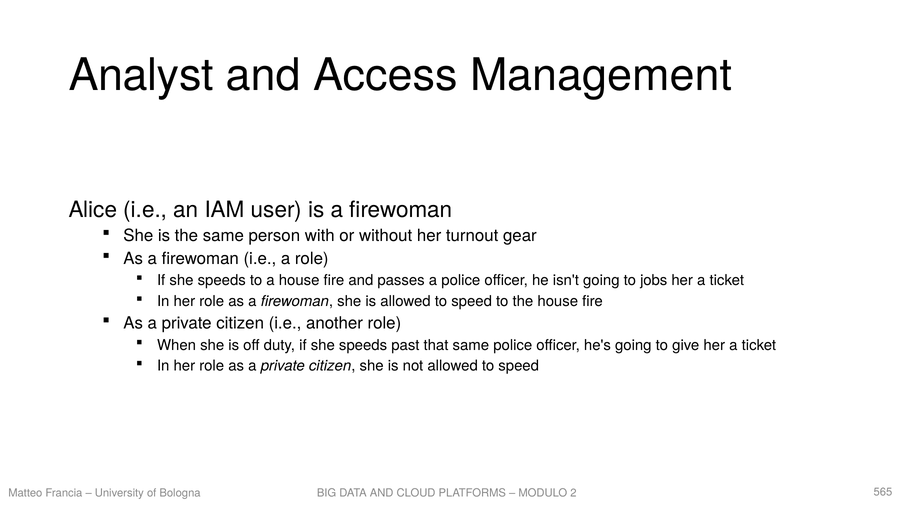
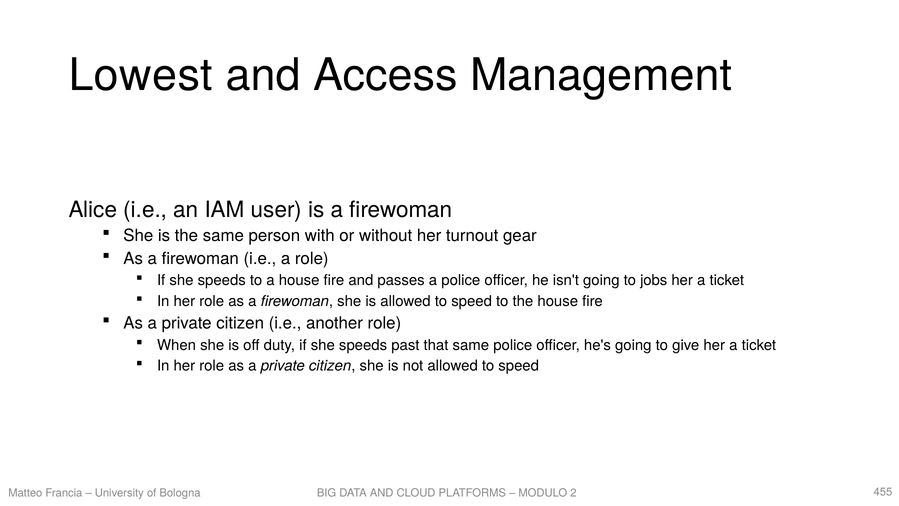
Analyst: Analyst -> Lowest
565: 565 -> 455
